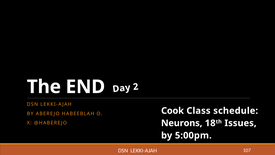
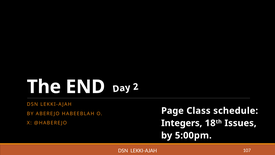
Cook: Cook -> Page
Neurons: Neurons -> Integers
